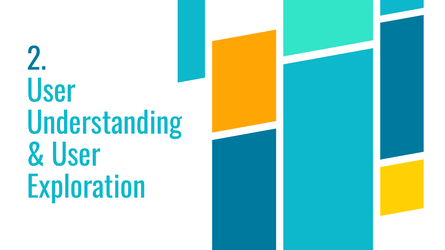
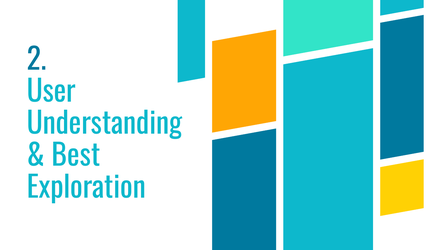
User at (76, 156): User -> Best
